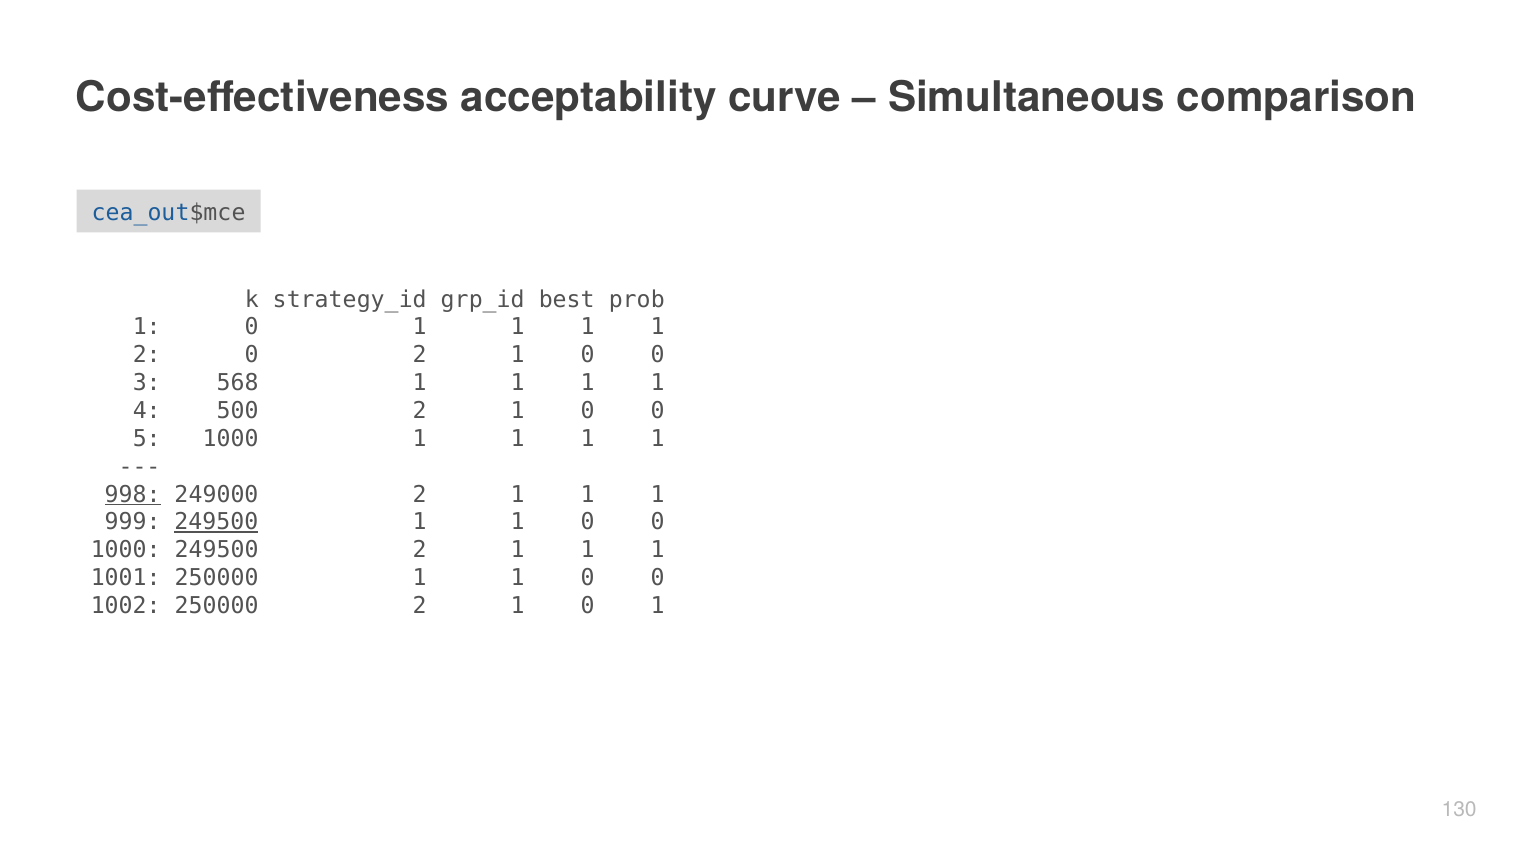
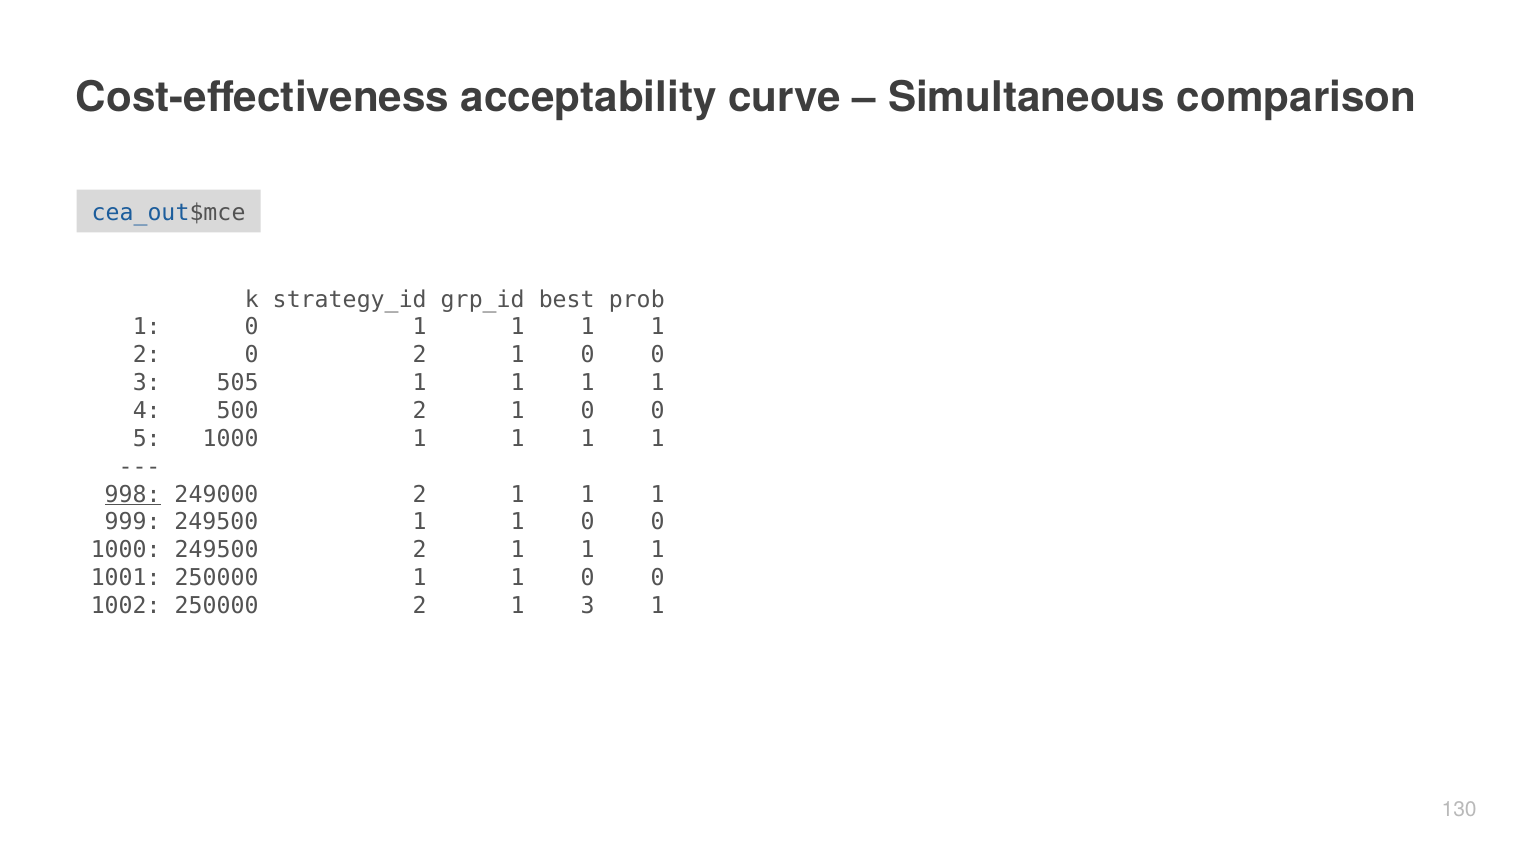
568: 568 -> 505
249500 at (216, 522) underline: present -> none
250000 2 1 0: 0 -> 3
